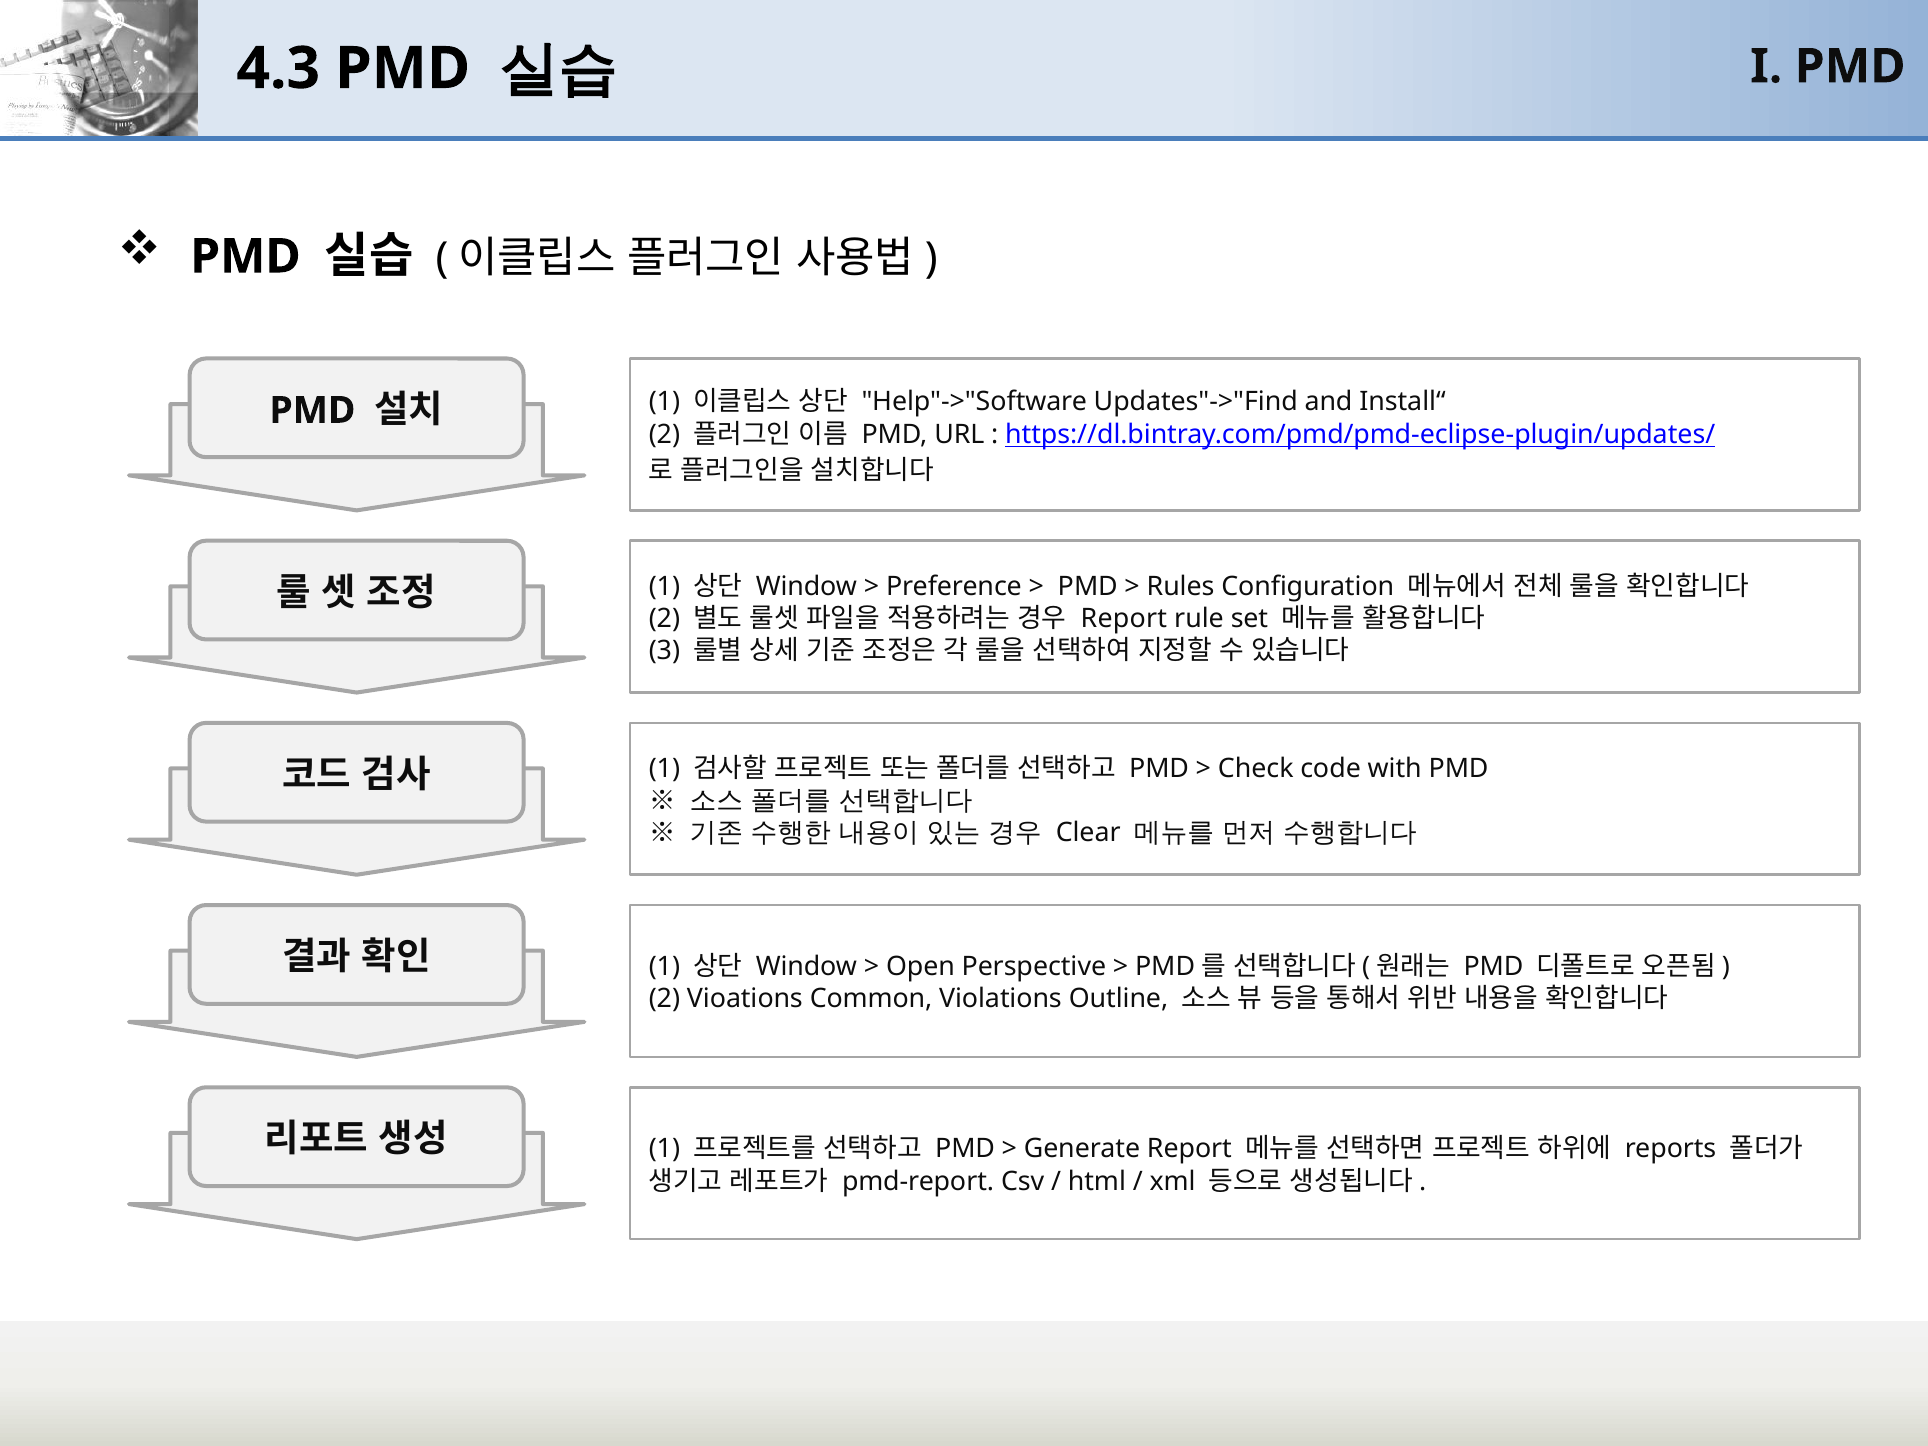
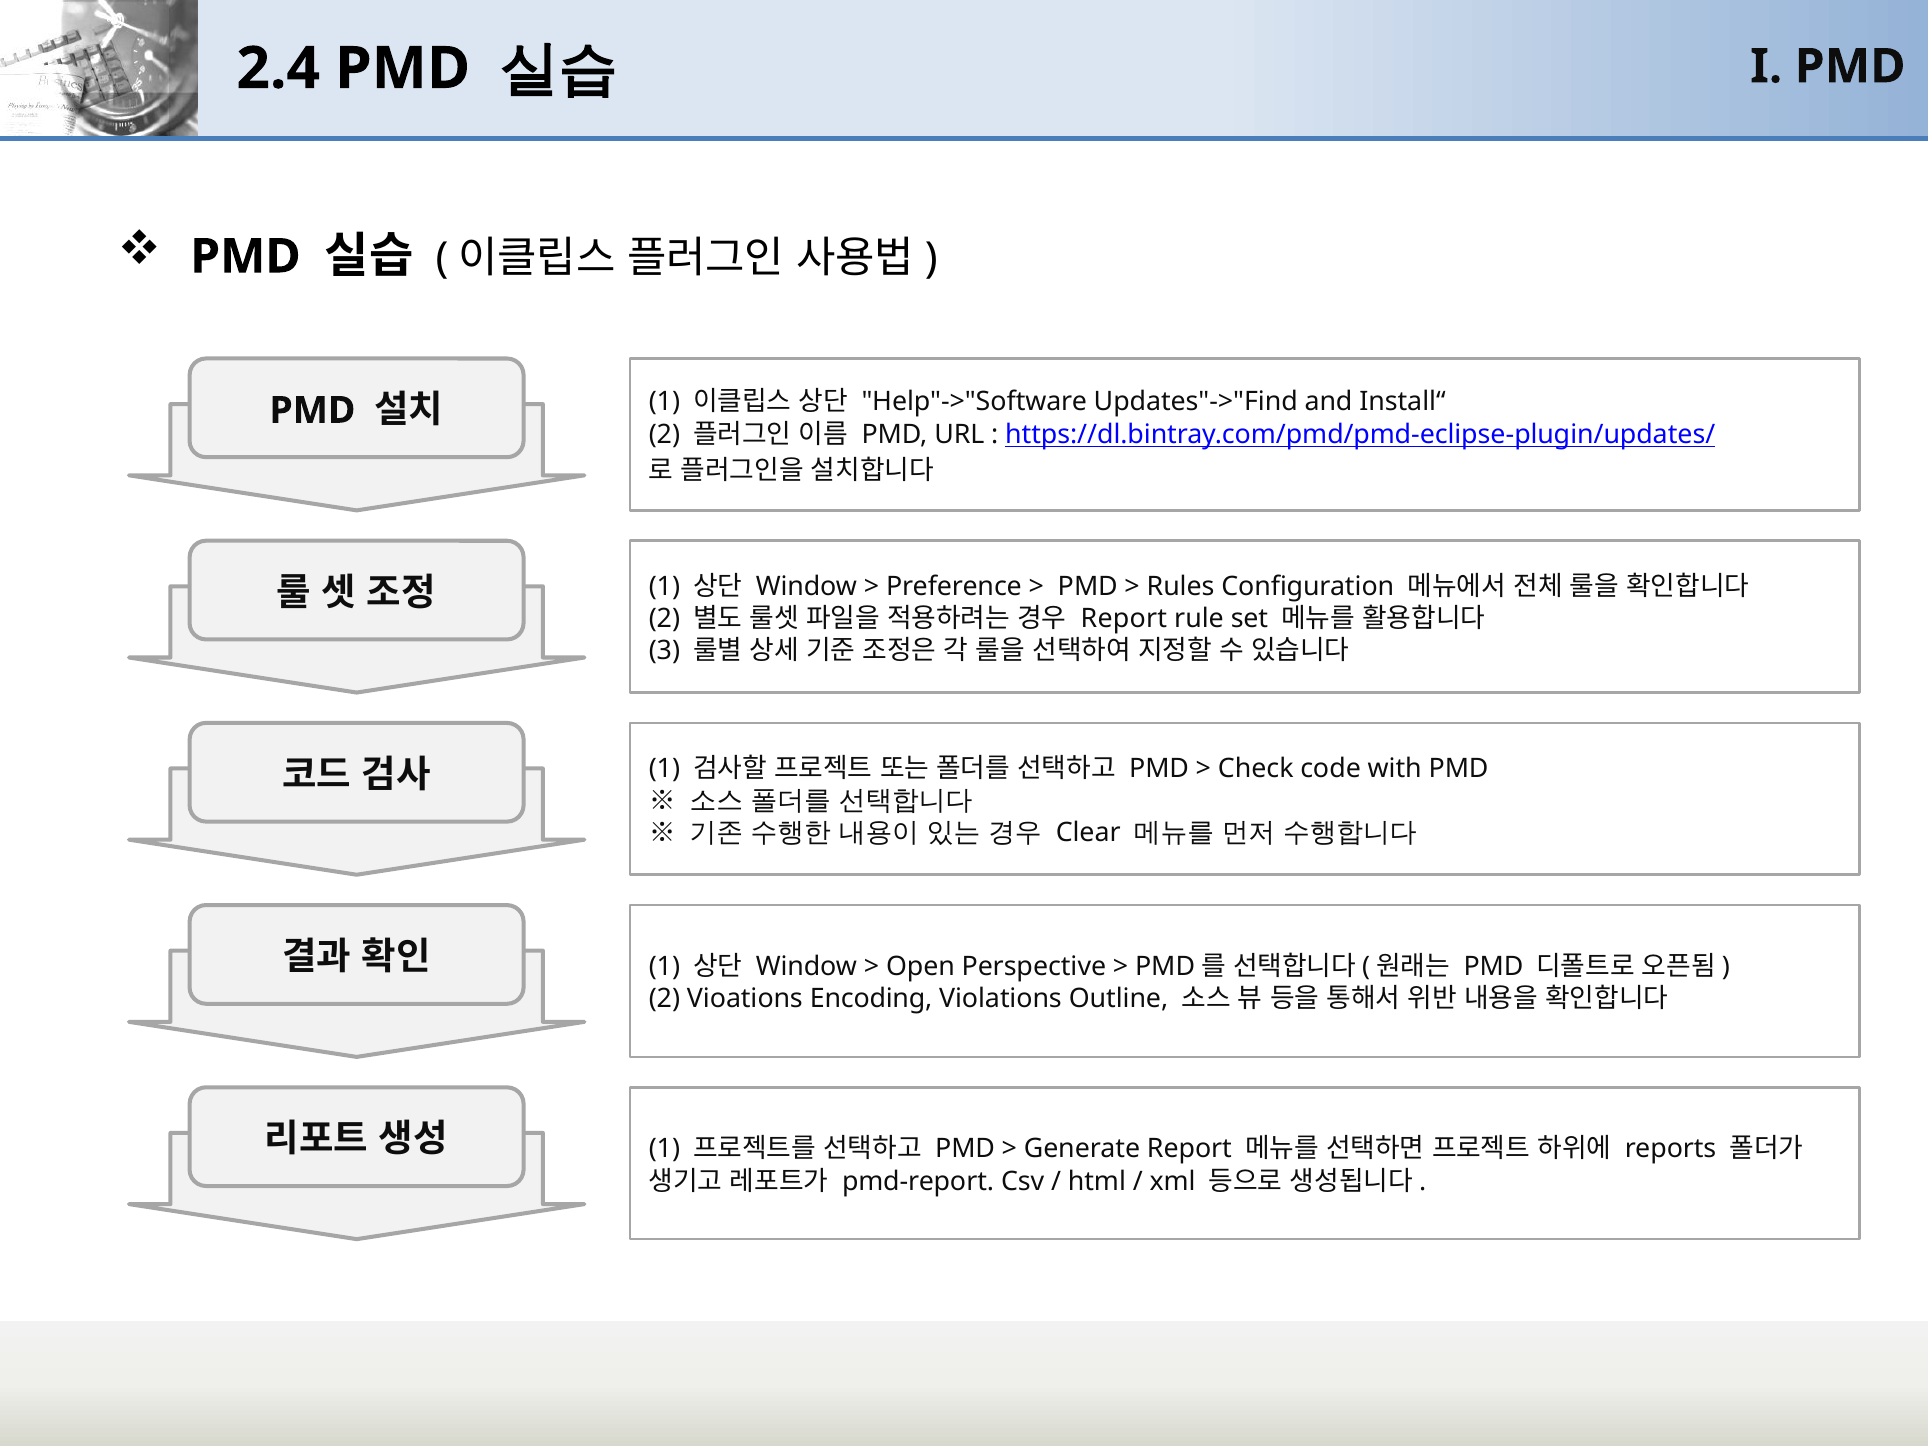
4.3: 4.3 -> 2.4
Common: Common -> Encoding
